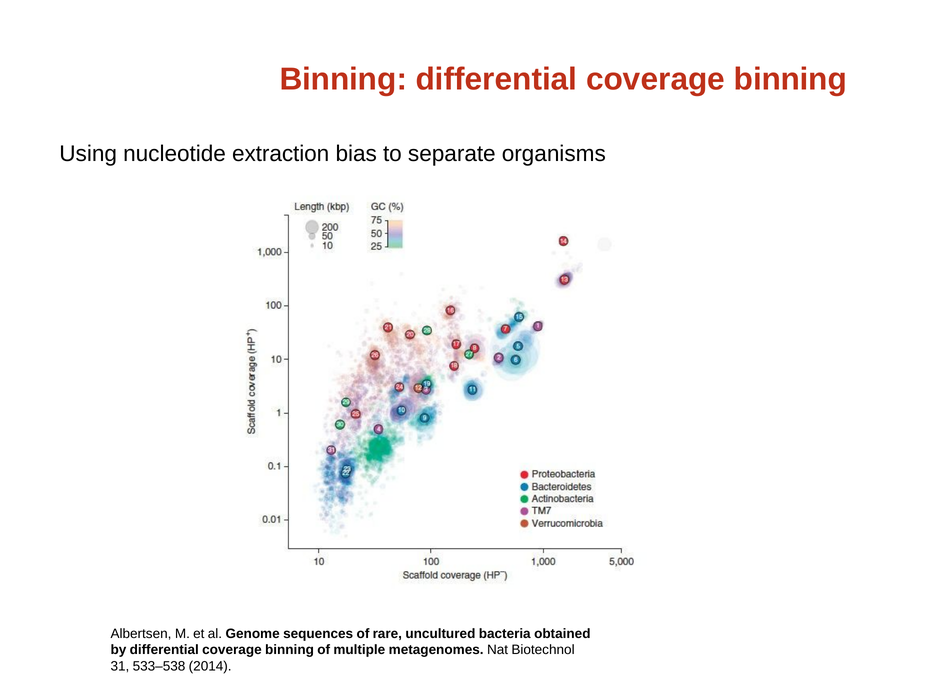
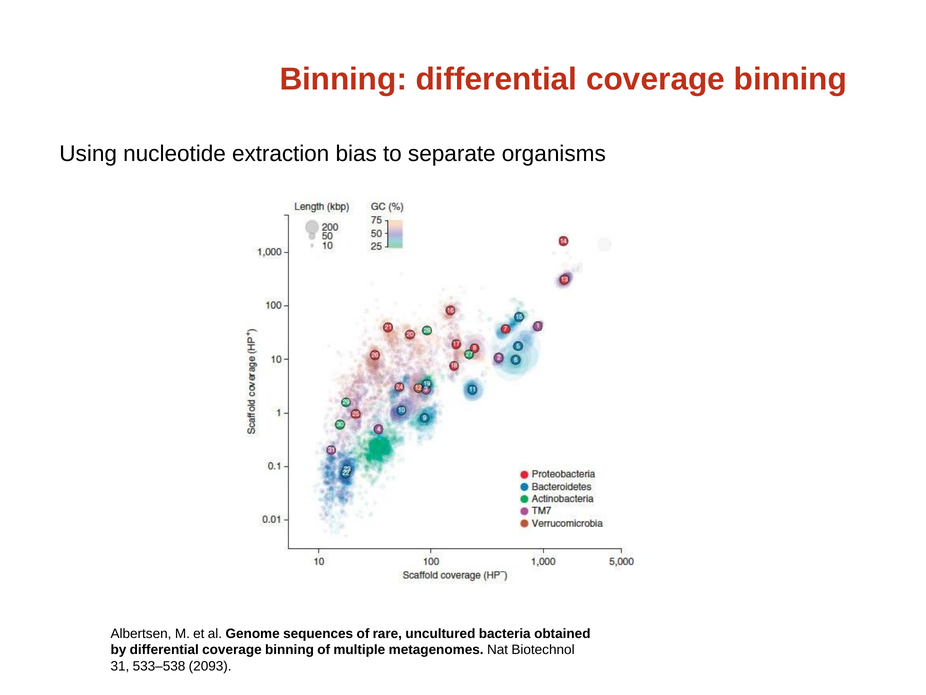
2014: 2014 -> 2093
